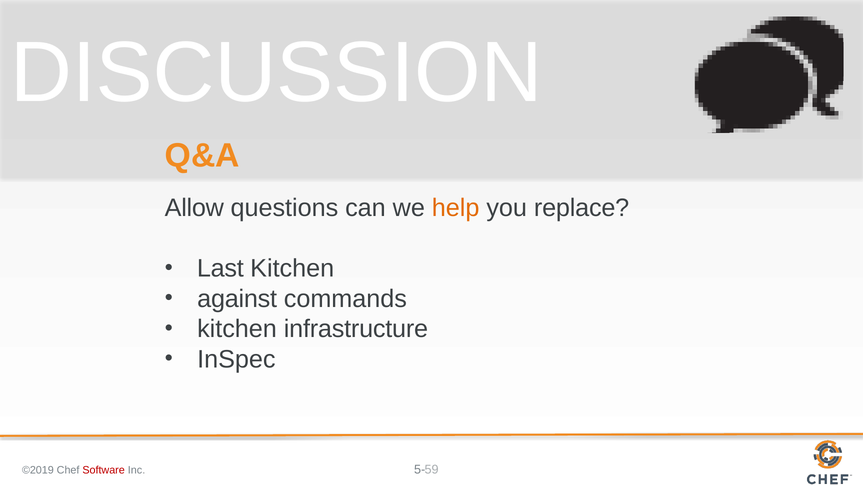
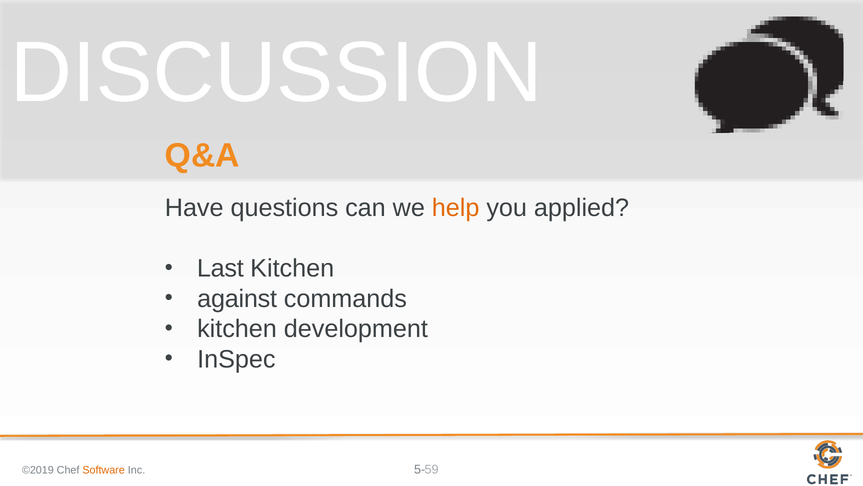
Allow: Allow -> Have
replace: replace -> applied
infrastructure: infrastructure -> development
Software colour: red -> orange
